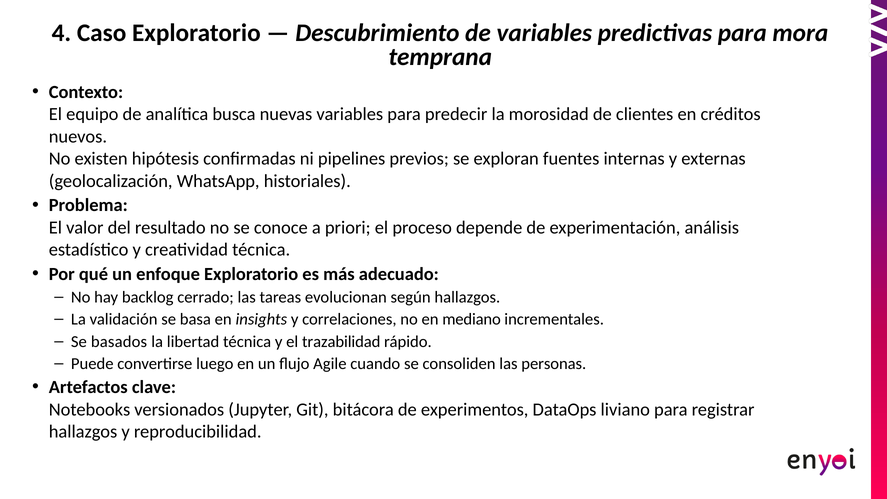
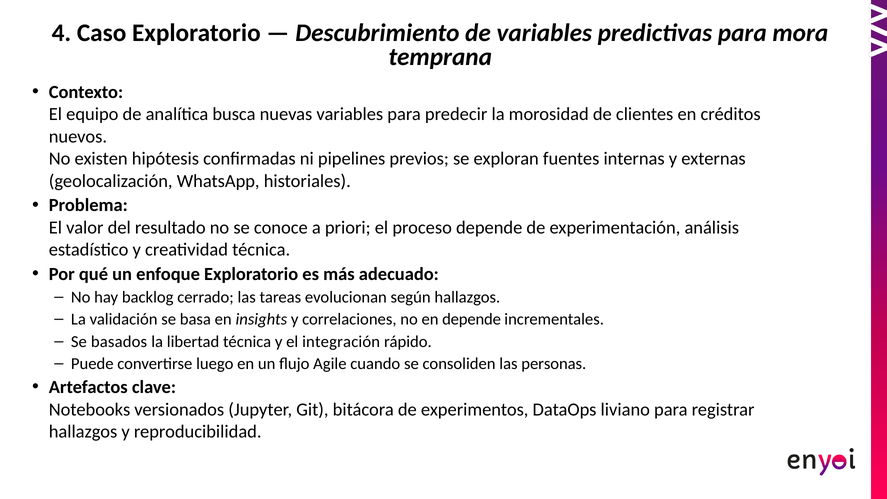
en mediano: mediano -> depende
trazabilidad: trazabilidad -> integración
